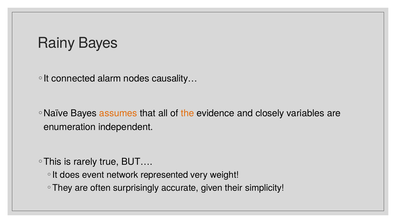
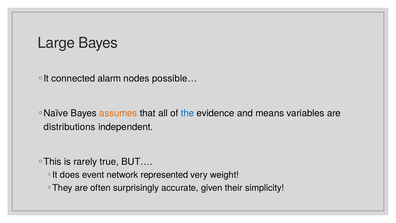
Rainy: Rainy -> Large
causality…: causality… -> possible…
the colour: orange -> blue
closely: closely -> means
enumeration: enumeration -> distributions
